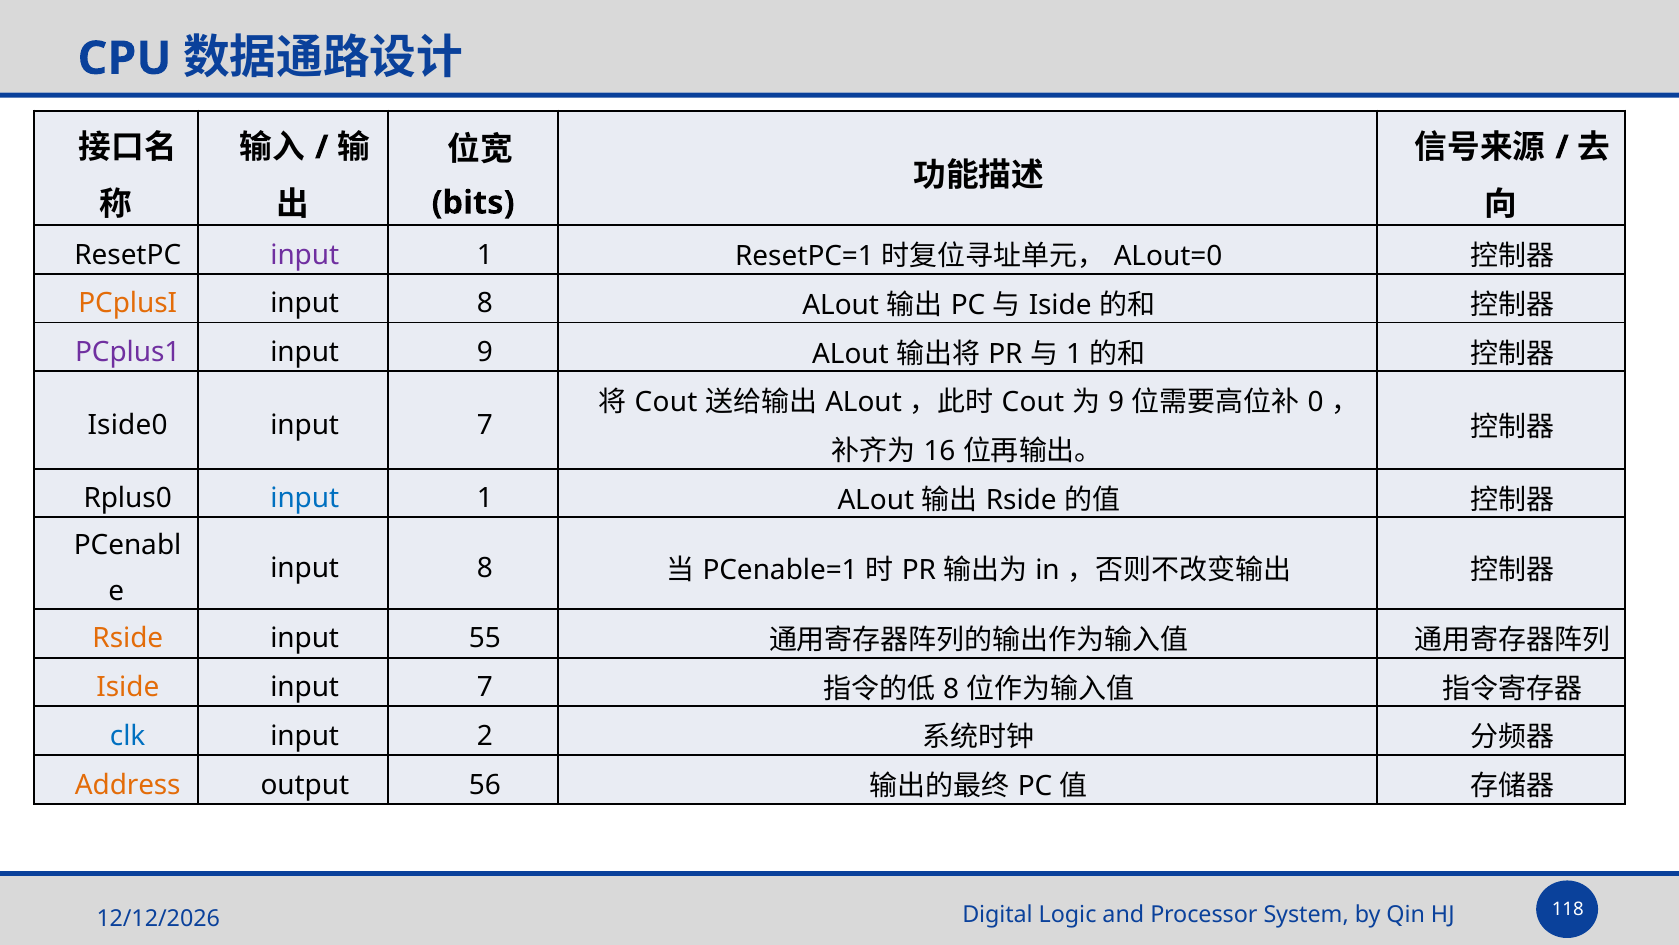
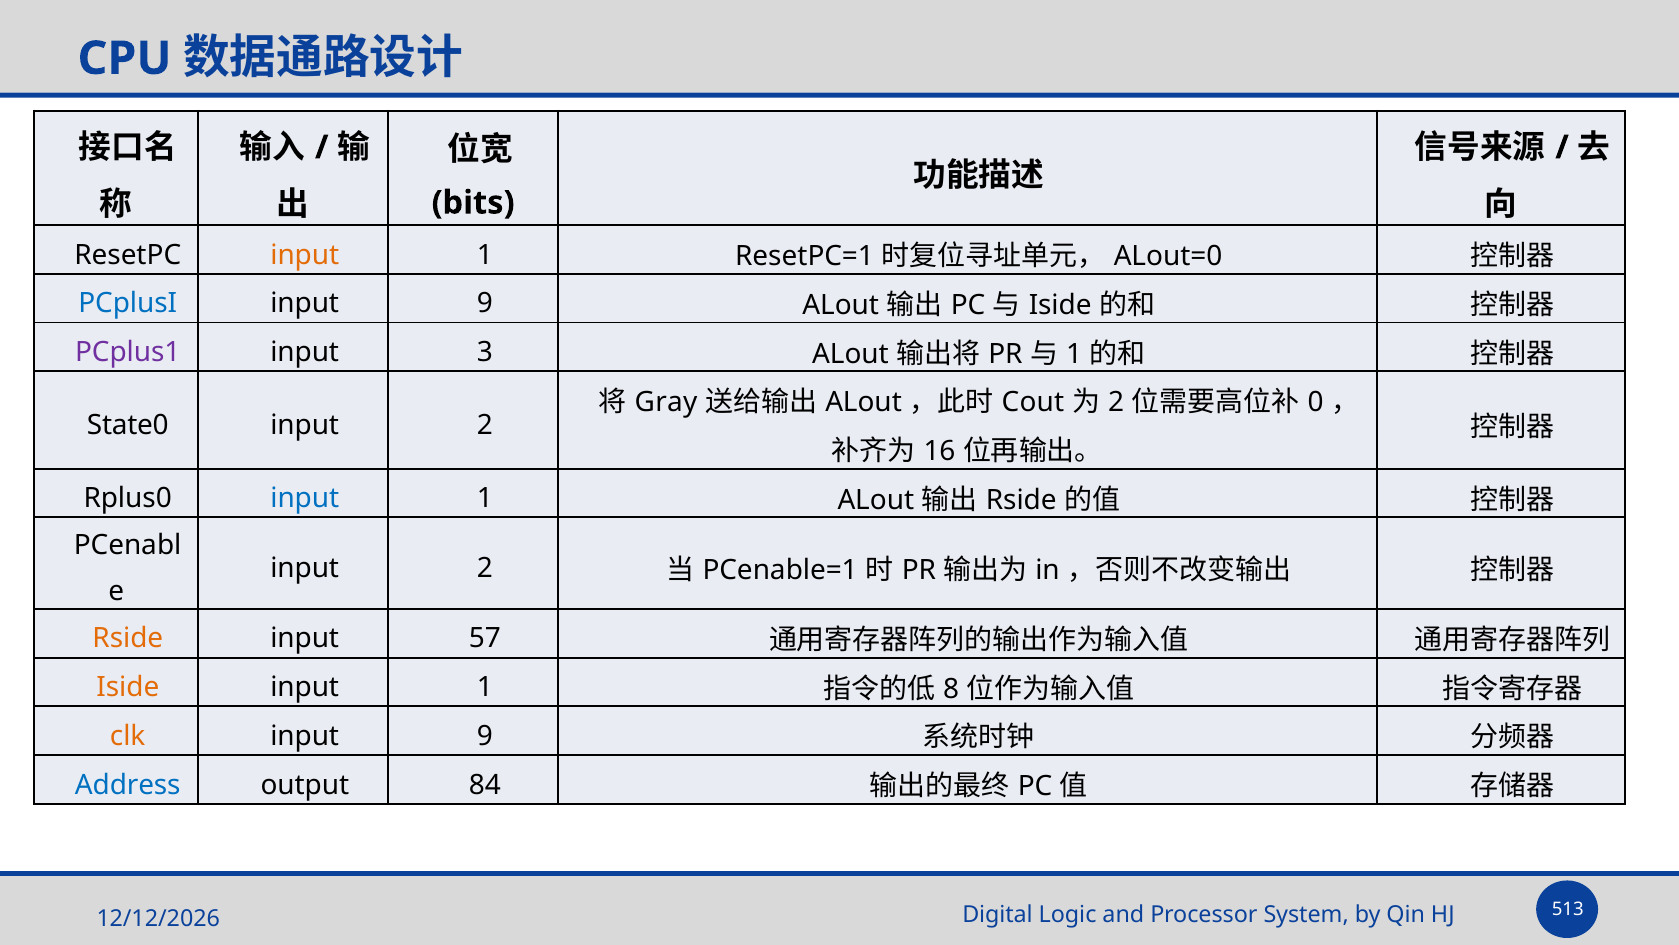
input at (305, 255) colour: purple -> orange
PCplusI colour: orange -> blue
8 at (485, 303): 8 -> 9
input 9: 9 -> 3
Cout at (666, 402): Cout -> Gray
9 at (1116, 402): 9 -> 2
Iside0: Iside0 -> State0
7 at (485, 425): 7 -> 2
8 at (485, 568): 8 -> 2
55: 55 -> 57
7 at (485, 687): 7 -> 1
clk colour: blue -> orange
2 at (485, 736): 2 -> 9
Address colour: orange -> blue
56: 56 -> 84
118: 118 -> 513
